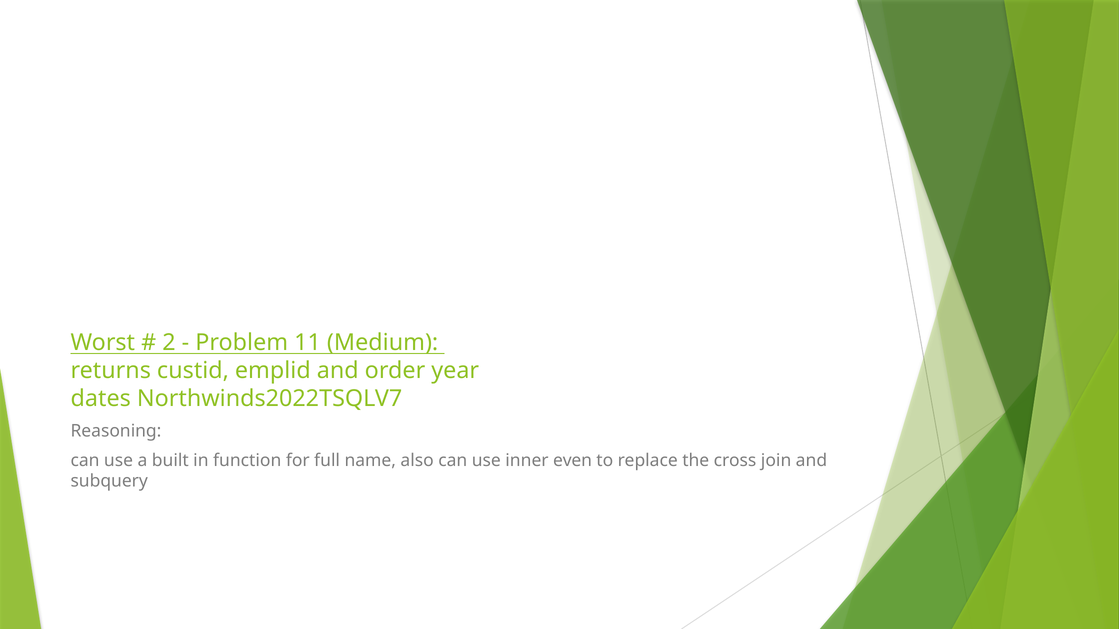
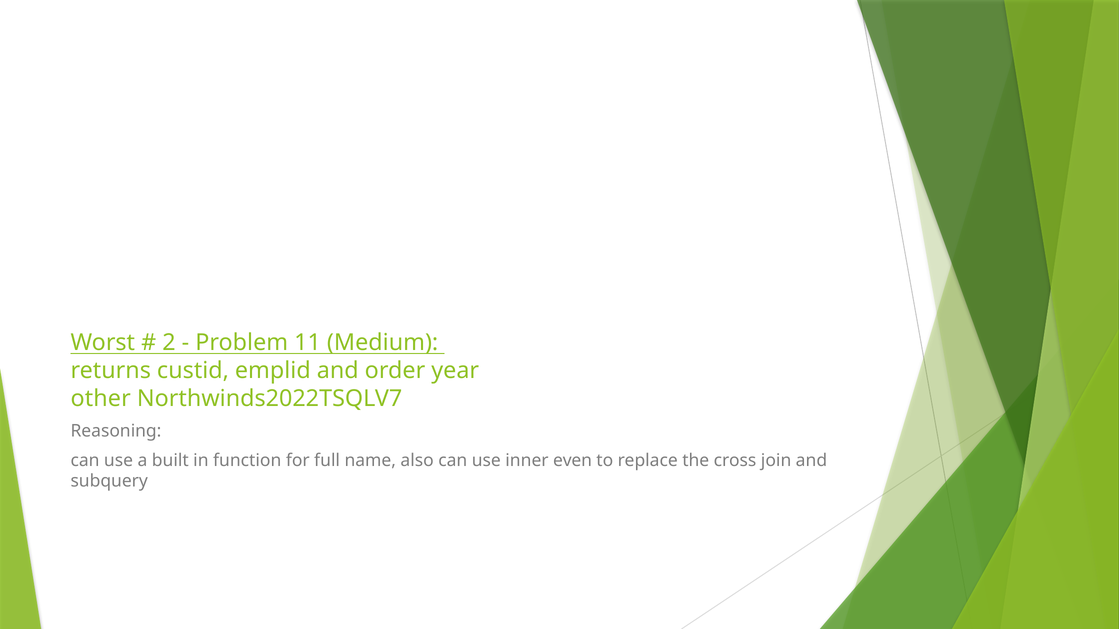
dates: dates -> other
